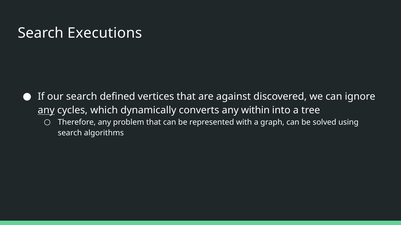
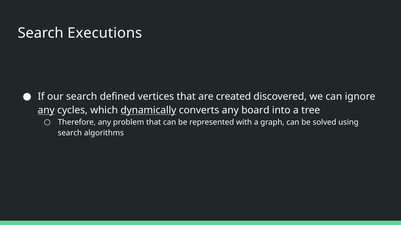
against: against -> created
dynamically underline: none -> present
within: within -> board
